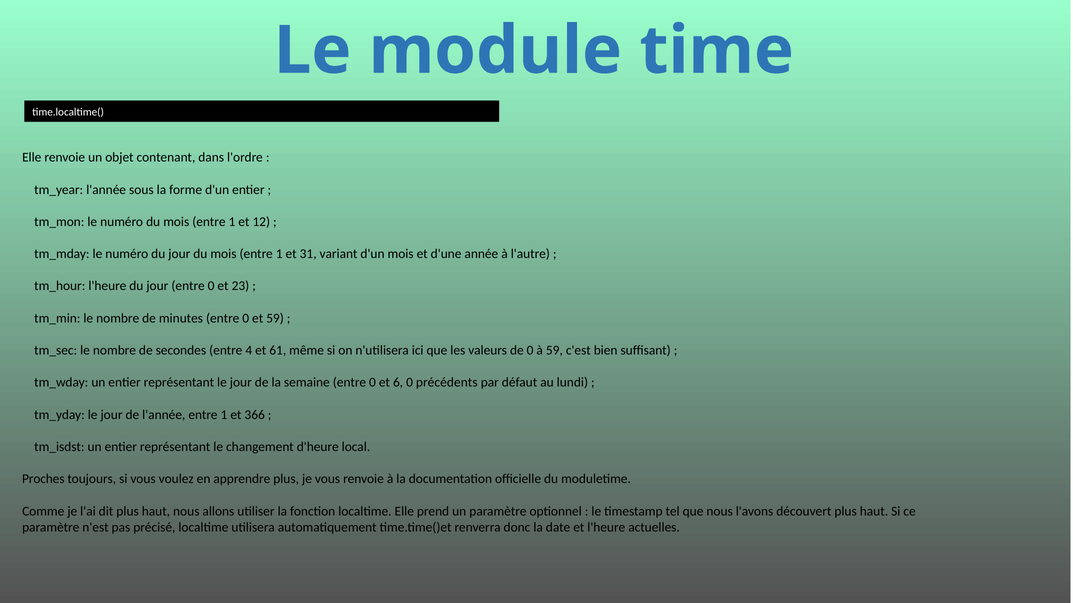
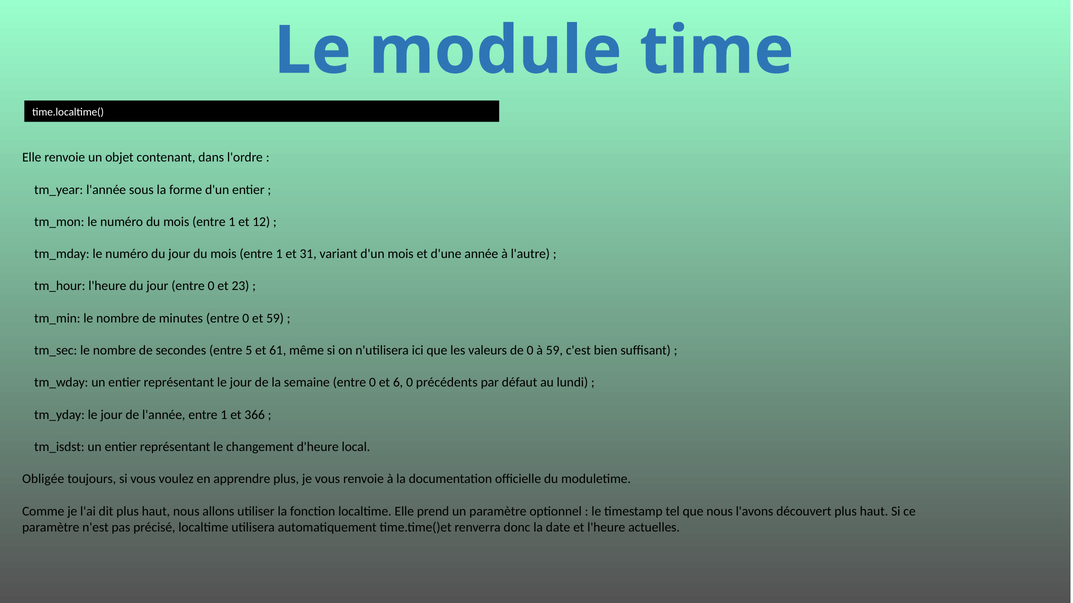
4: 4 -> 5
Proches: Proches -> Obligée
